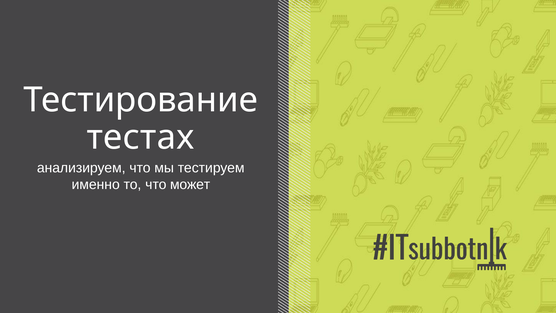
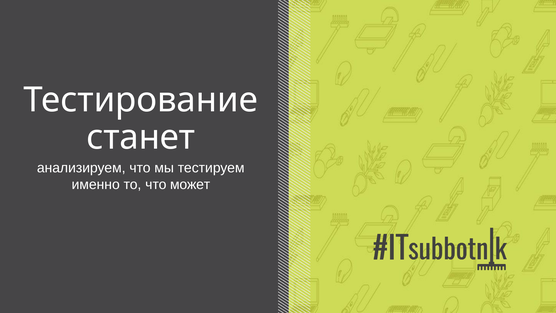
тестах: тестах -> станет
